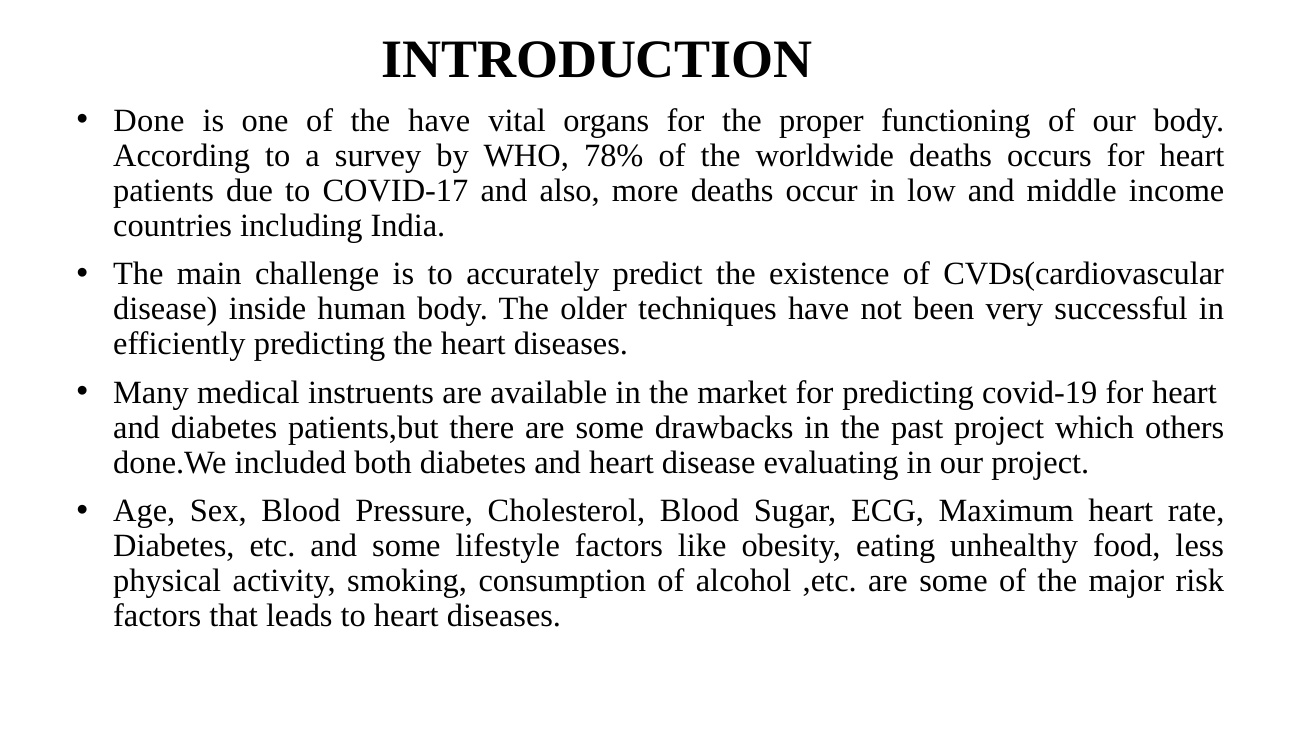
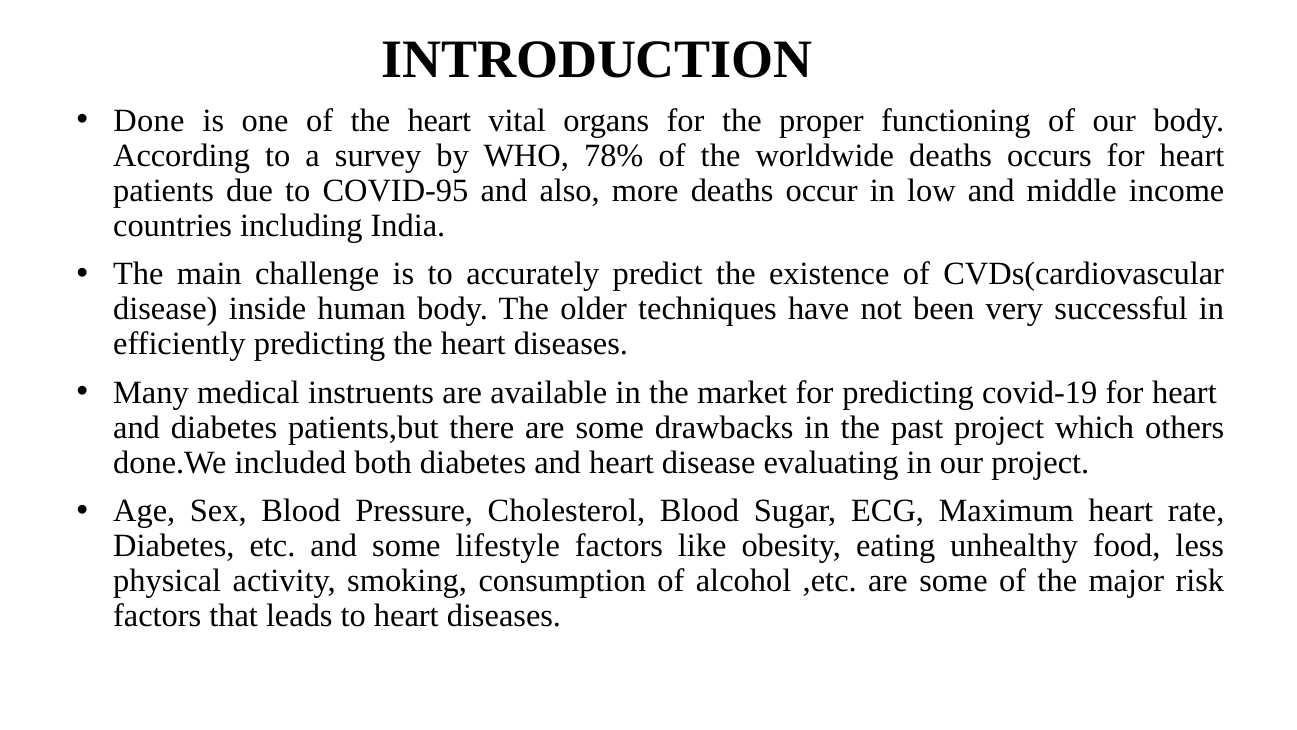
of the have: have -> heart
COVID-17: COVID-17 -> COVID-95
